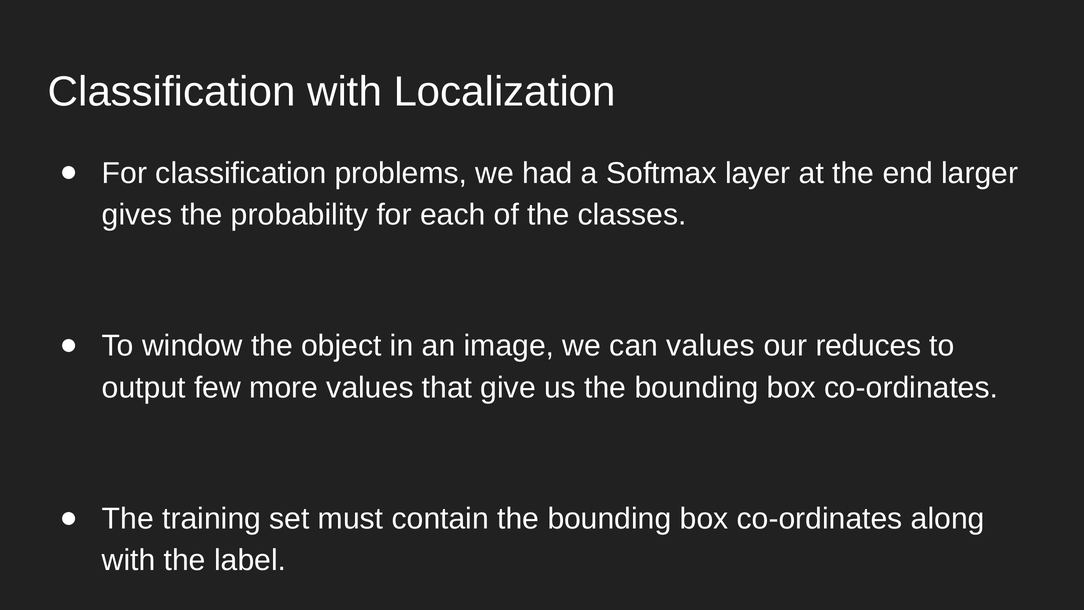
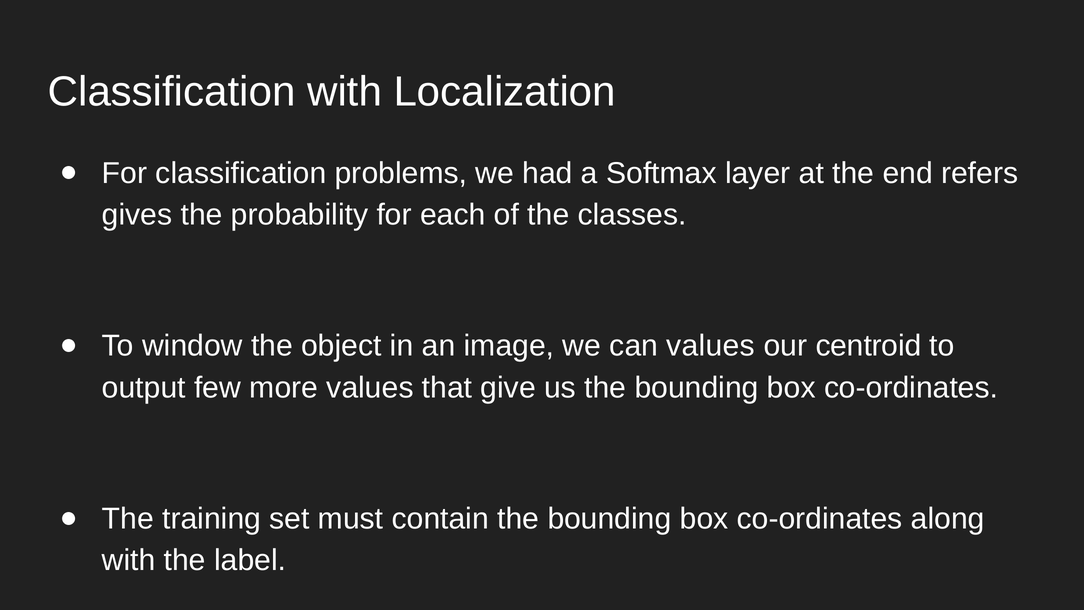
larger: larger -> refers
reduces: reduces -> centroid
